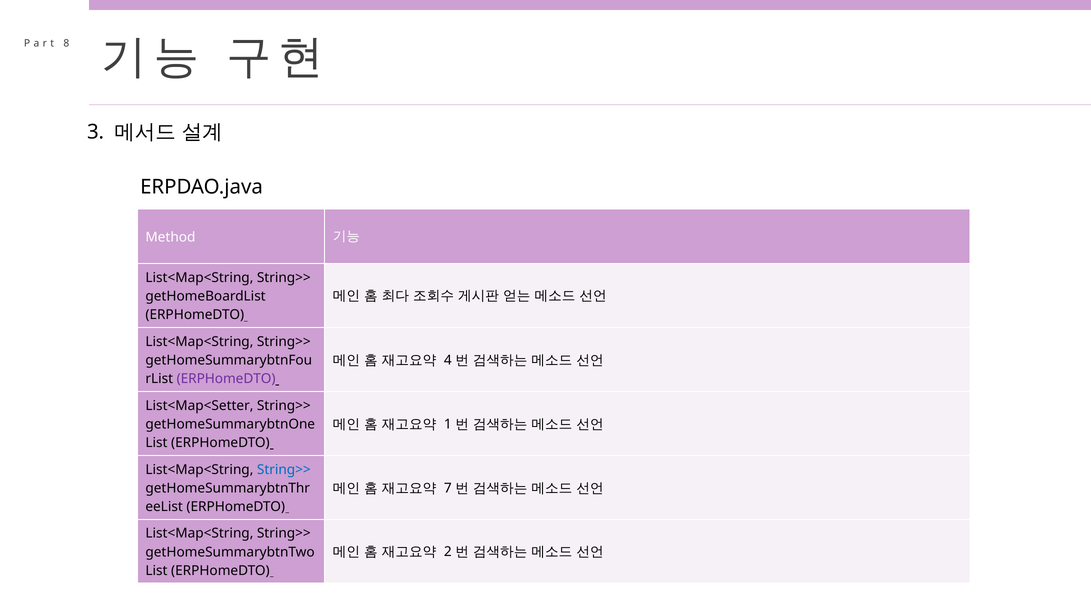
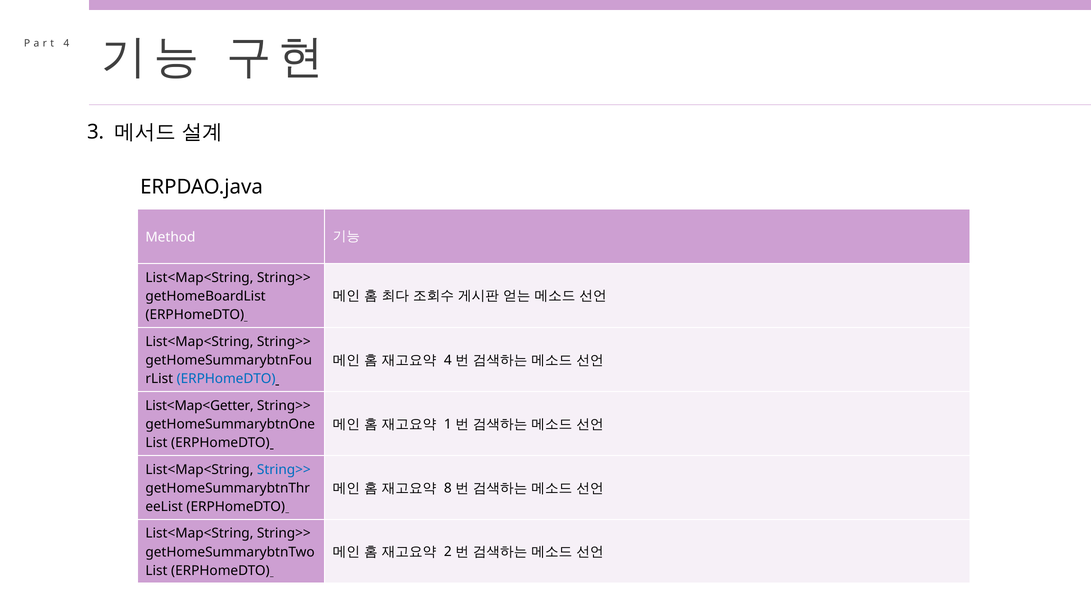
8 at (66, 43): 8 -> 4
ERPHomeDTO at (226, 379) colour: purple -> blue
List<Map<Setter: List<Map<Setter -> List<Map<Getter
7: 7 -> 8
